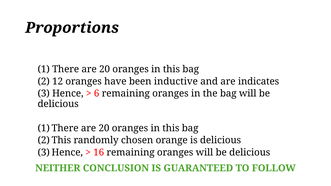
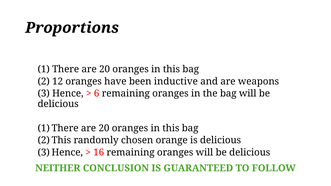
indicates: indicates -> weapons
